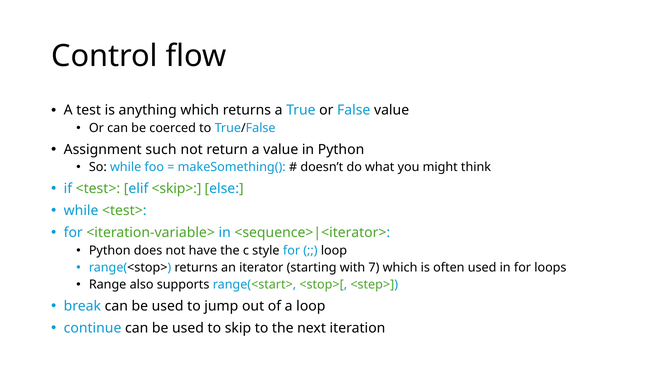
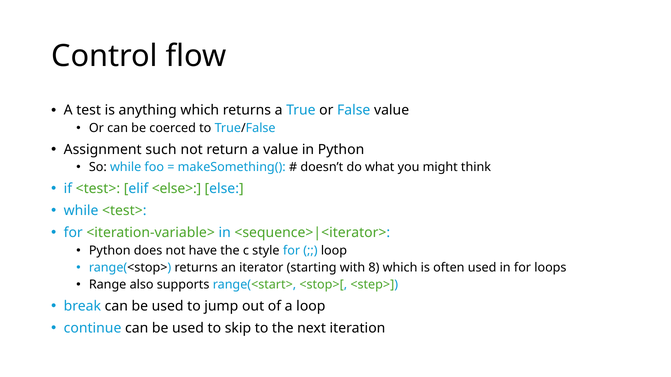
<skip>: <skip> -> <else>
7: 7 -> 8
